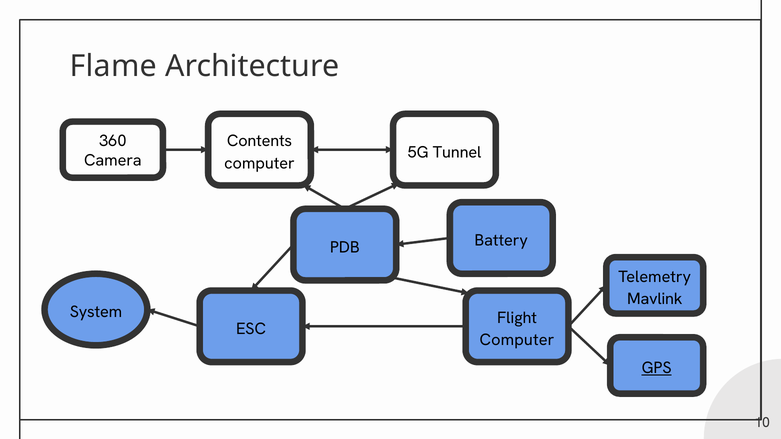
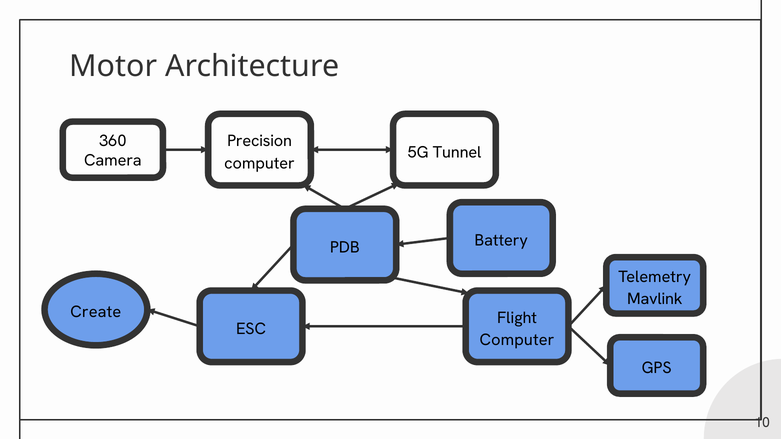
Flame: Flame -> Motor
Contents: Contents -> Precision
System: System -> Create
GPS underline: present -> none
